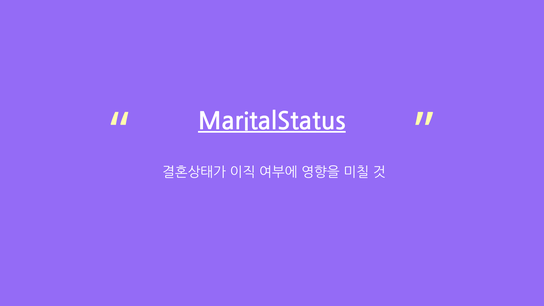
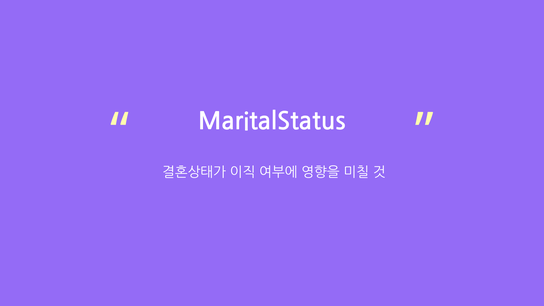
MaritalStatus underline: present -> none
